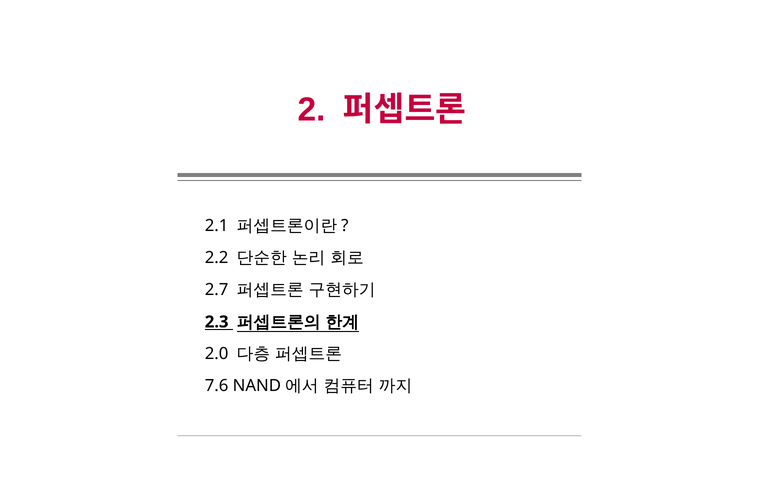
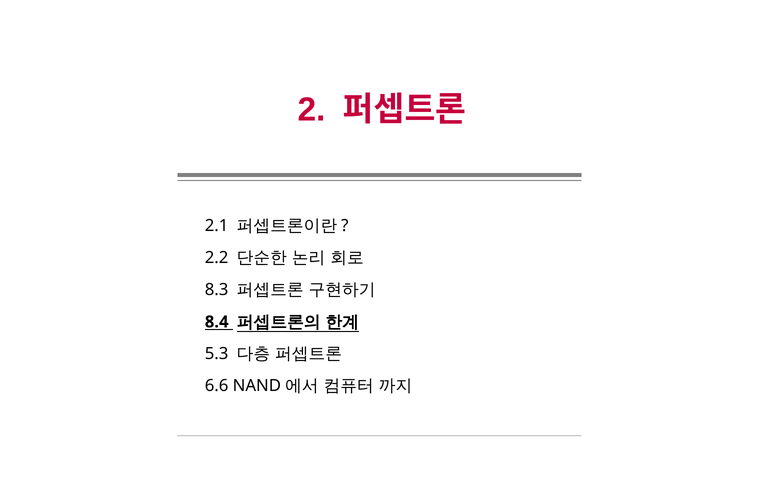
2.7: 2.7 -> 8.3
2.3: 2.3 -> 8.4
2.0: 2.0 -> 5.3
7.6: 7.6 -> 6.6
